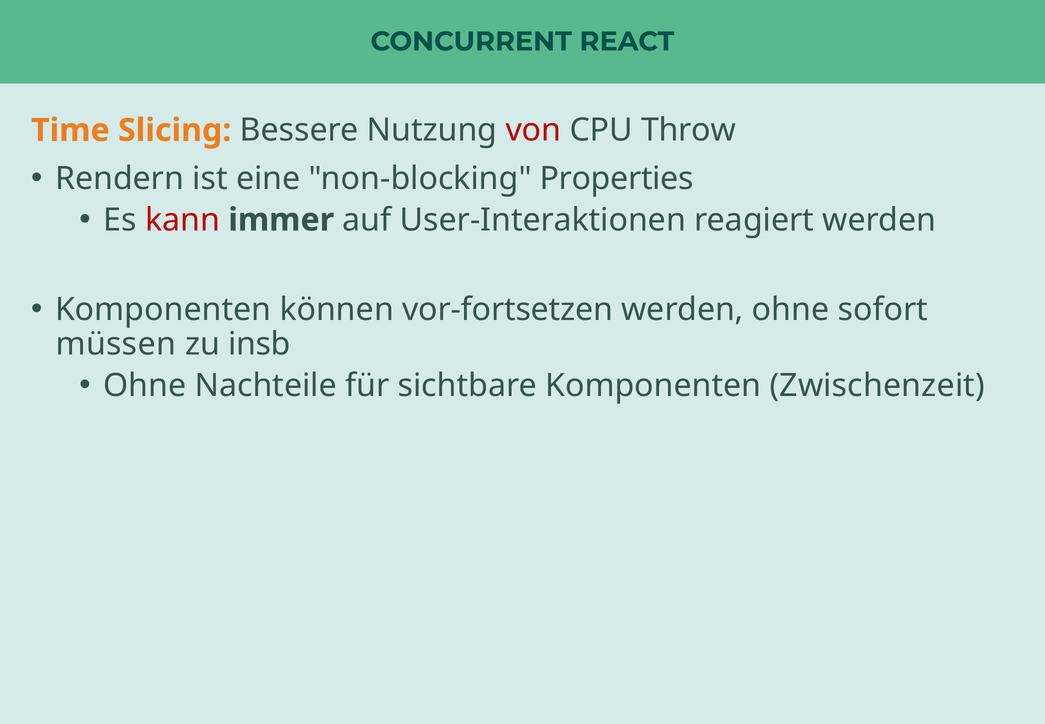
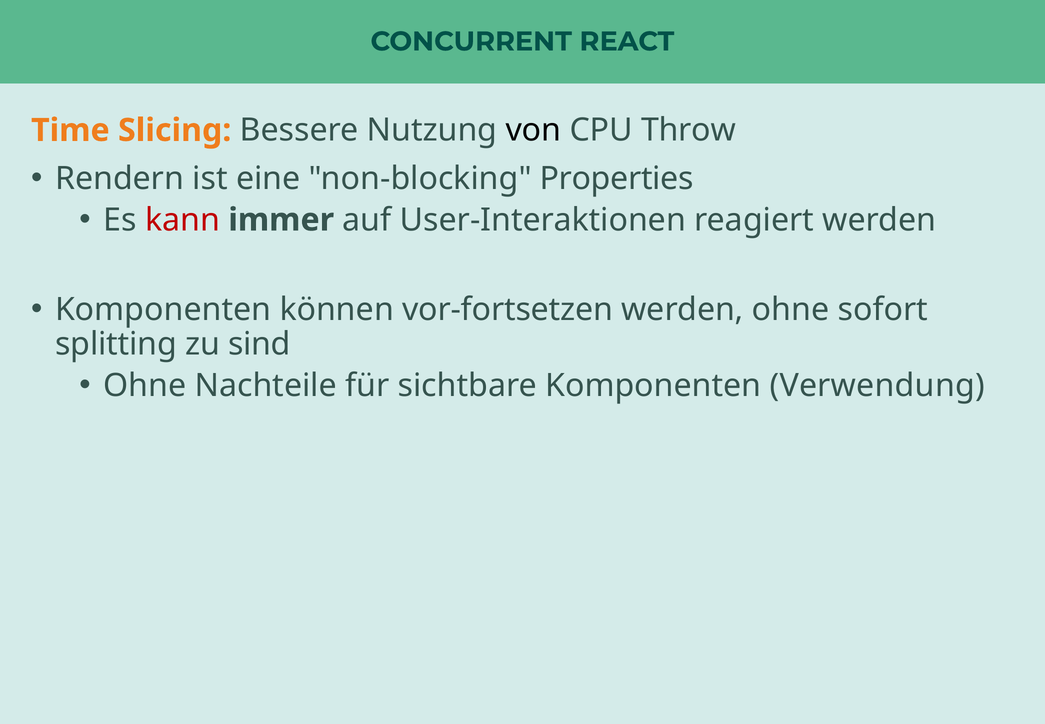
von colour: red -> black
müssen: müssen -> splitting
insb: insb -> sind
Zwischenzeit: Zwischenzeit -> Verwendung
